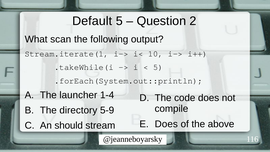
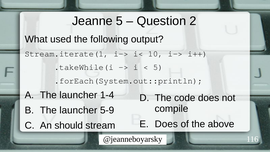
Default: Default -> Jeanne
scan: scan -> used
directory at (78, 110): directory -> launcher
